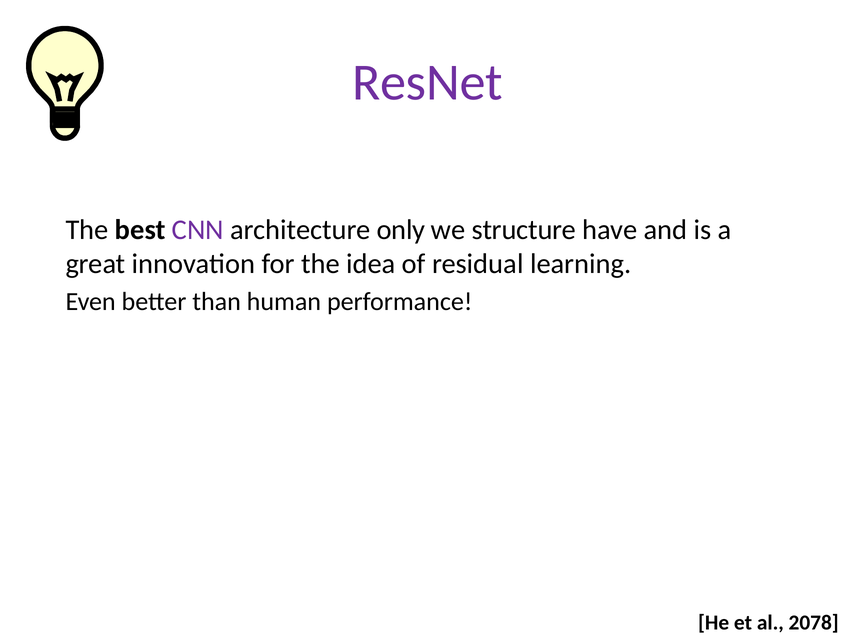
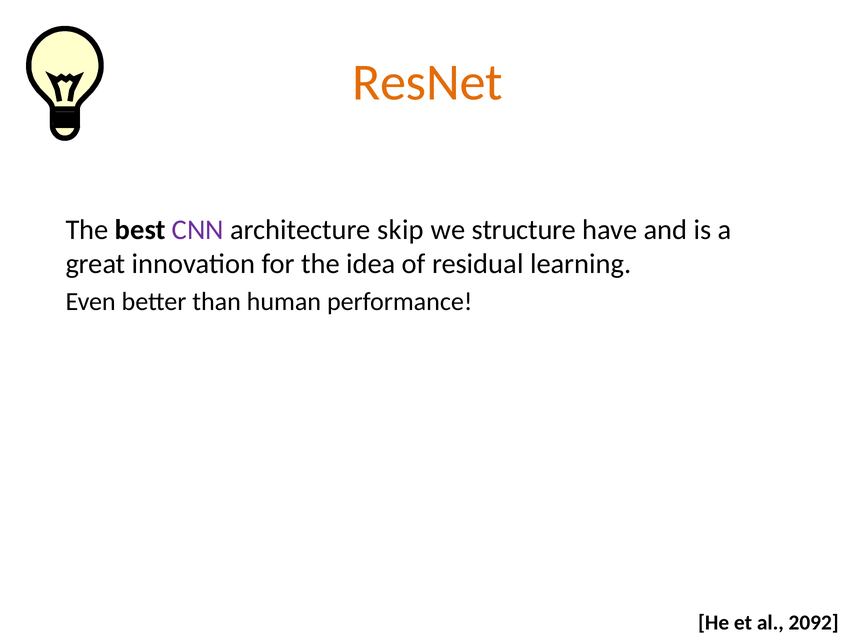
ResNet colour: purple -> orange
only: only -> skip
2078: 2078 -> 2092
